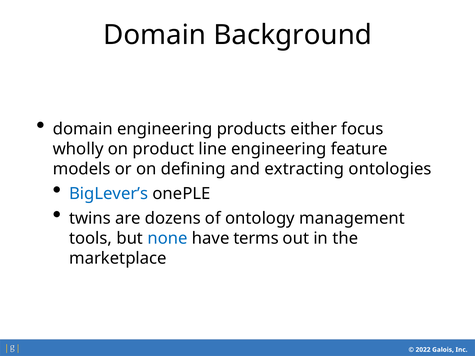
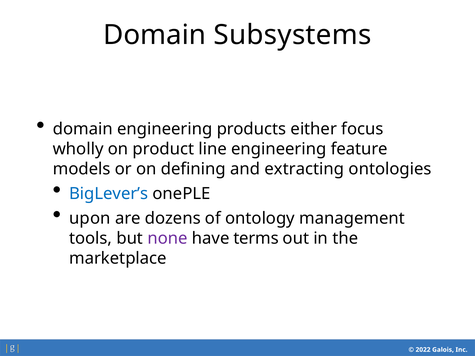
Background: Background -> Subsystems
twins: twins -> upon
none colour: blue -> purple
